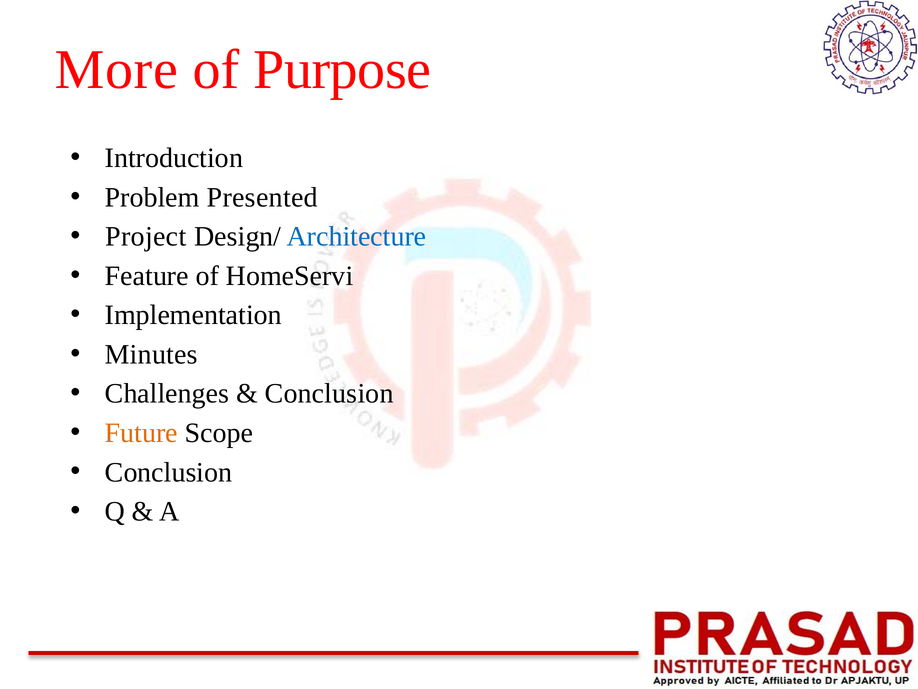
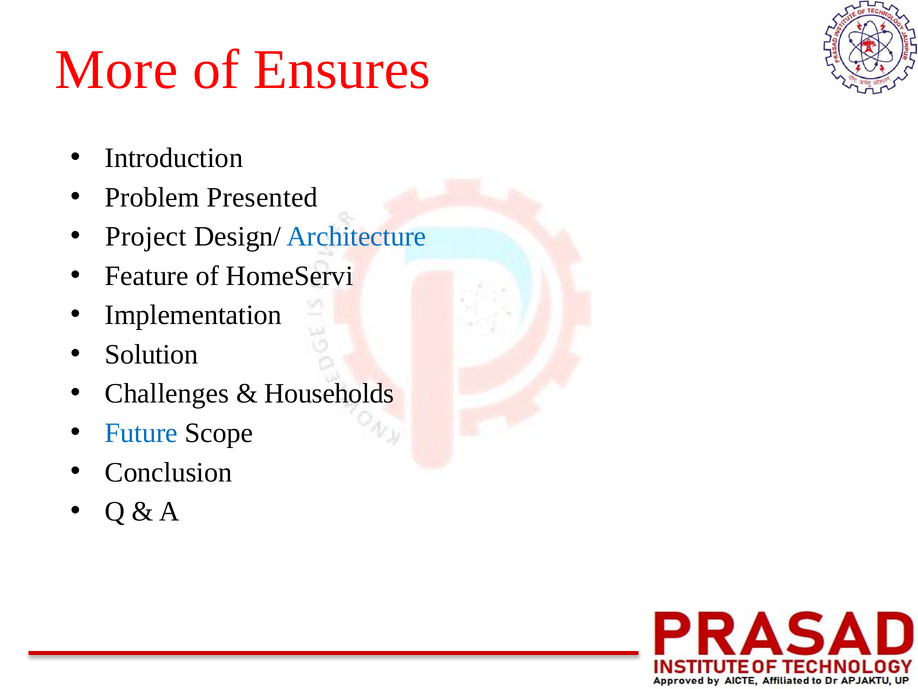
Purpose: Purpose -> Ensures
Minutes: Minutes -> Solution
Conclusion at (329, 393): Conclusion -> Households
Future colour: orange -> blue
